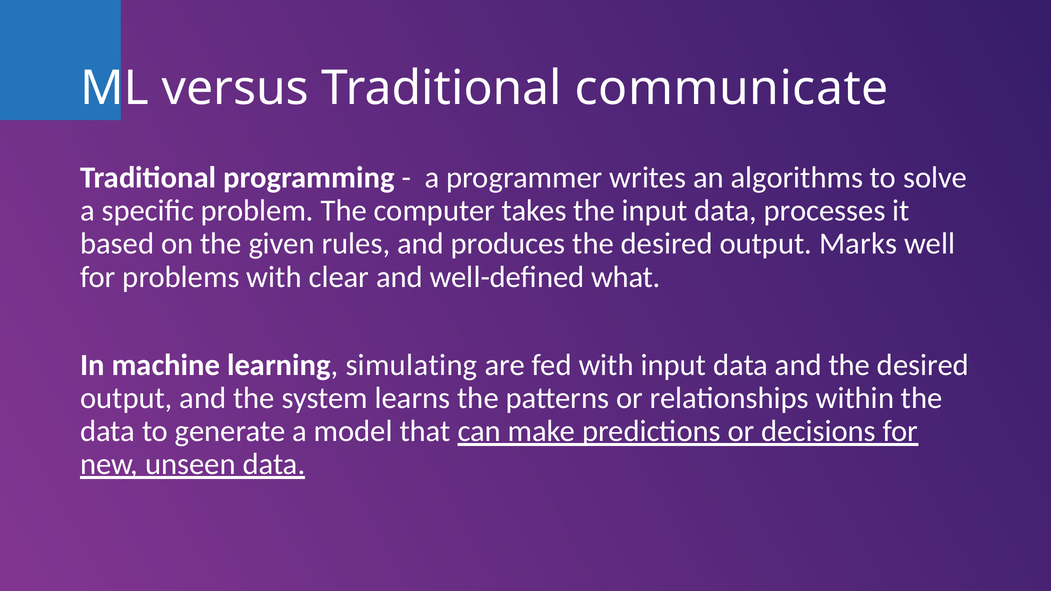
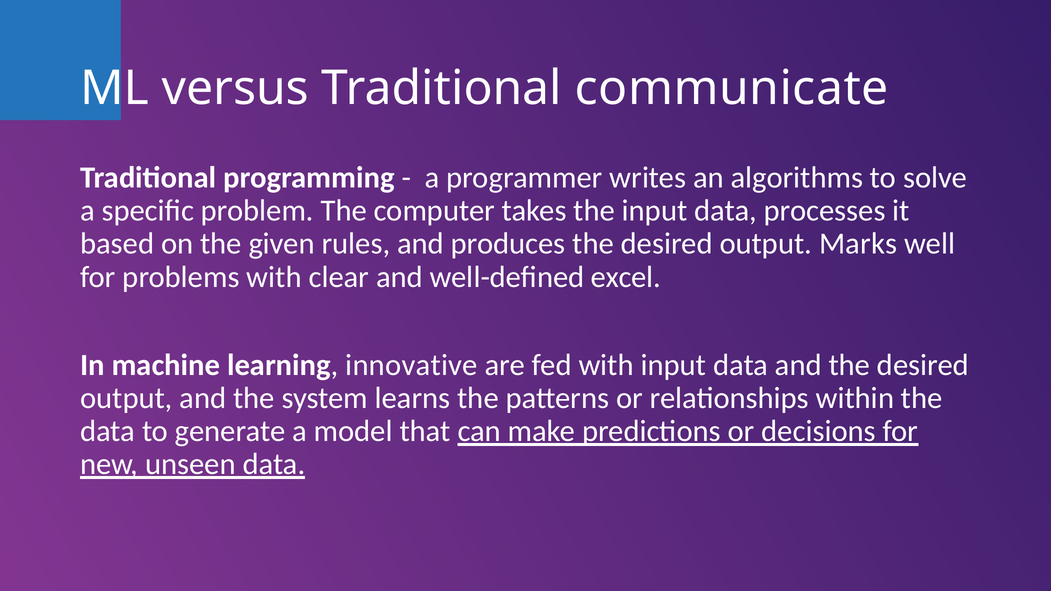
what: what -> excel
simulating: simulating -> innovative
